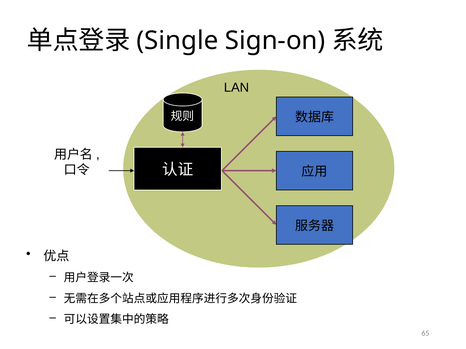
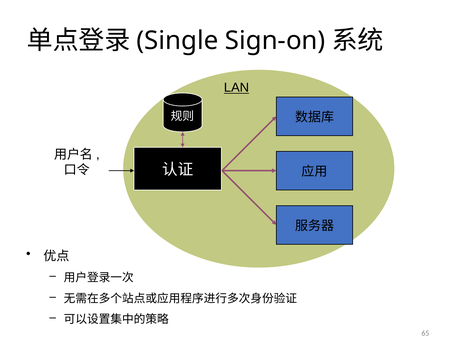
LAN underline: none -> present
